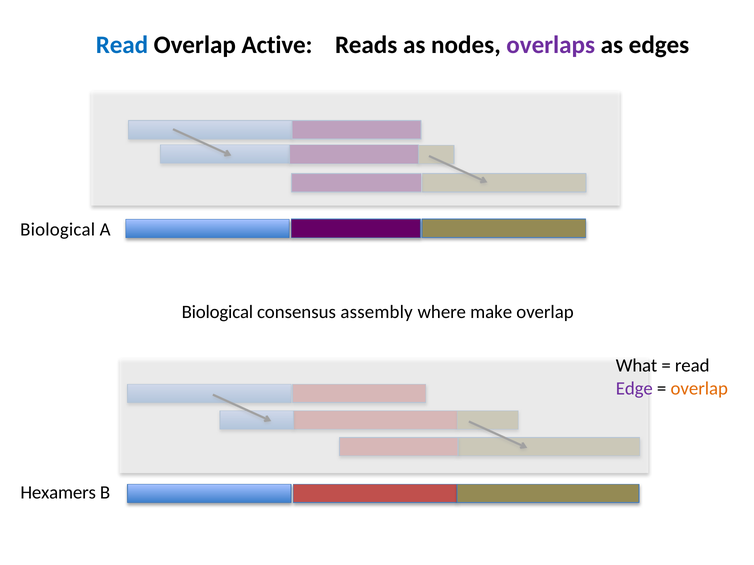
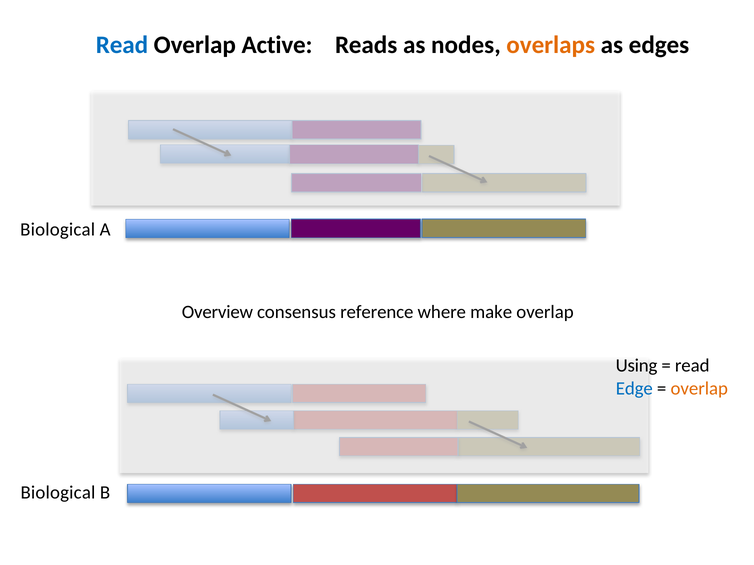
overlaps colour: purple -> orange
Biological at (217, 312): Biological -> Overview
assembly: assembly -> reference
What: What -> Using
Edge colour: purple -> blue
Hexamers at (58, 493): Hexamers -> Biological
